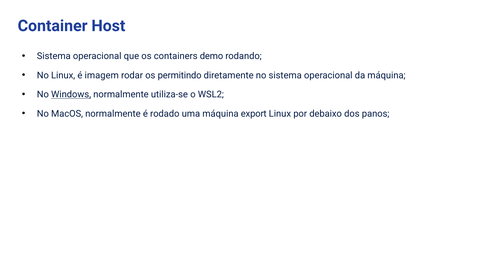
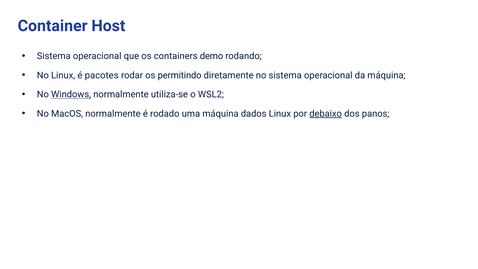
imagem: imagem -> pacotes
export: export -> dados
debaixo underline: none -> present
